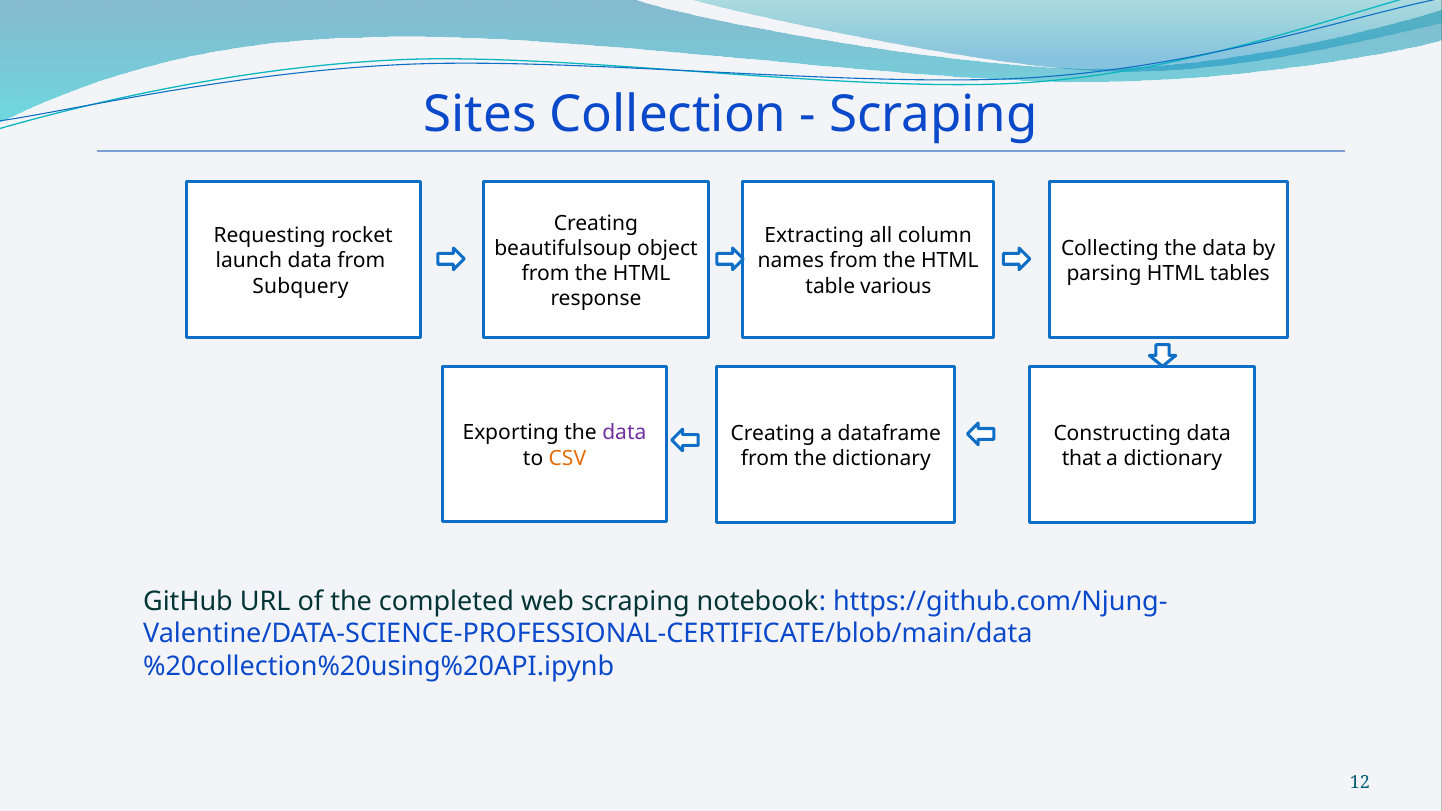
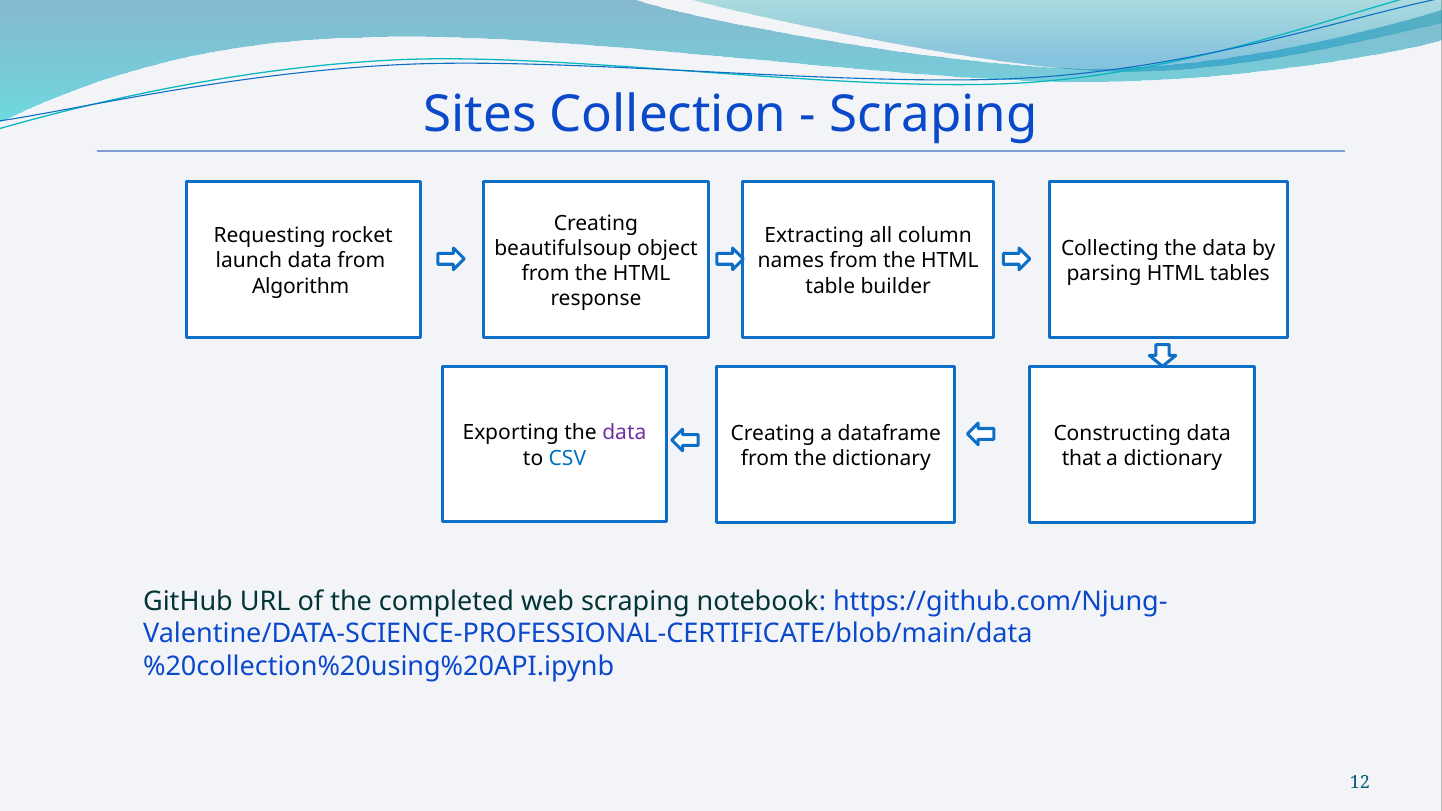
Subquery: Subquery -> Algorithm
various: various -> builder
CSV colour: orange -> blue
